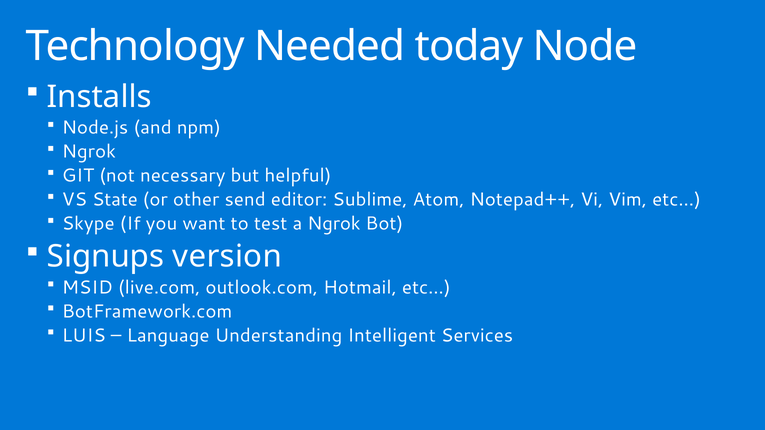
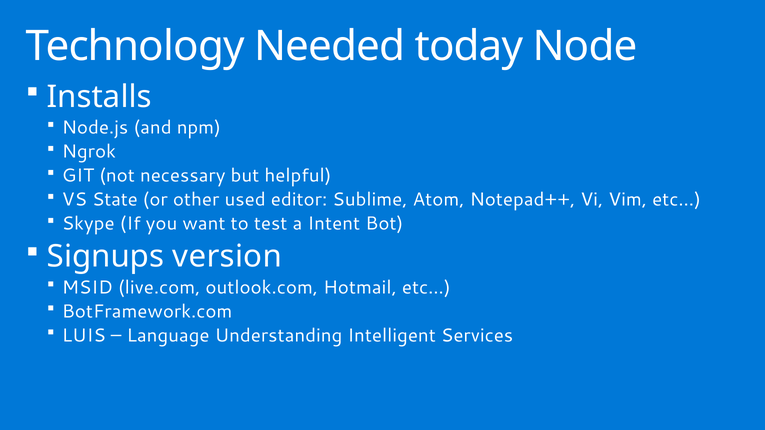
send: send -> used
a Ngrok: Ngrok -> Intent
